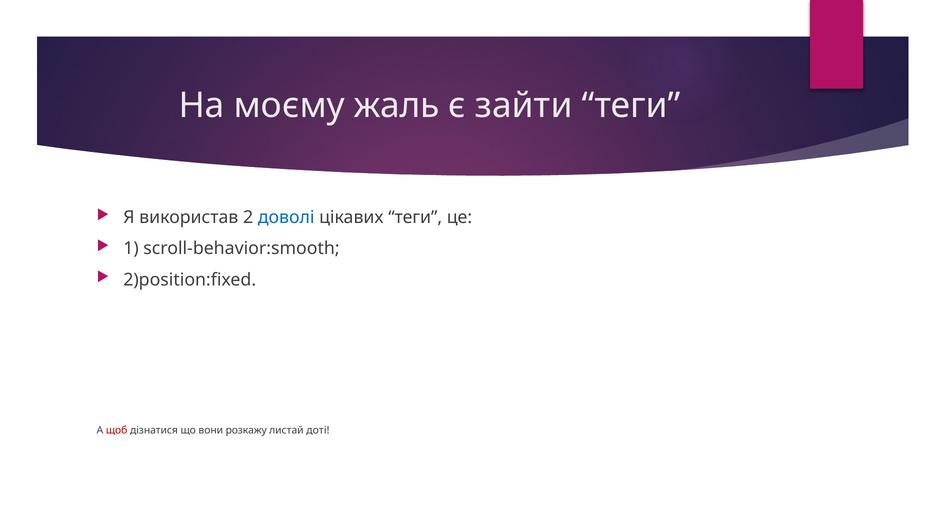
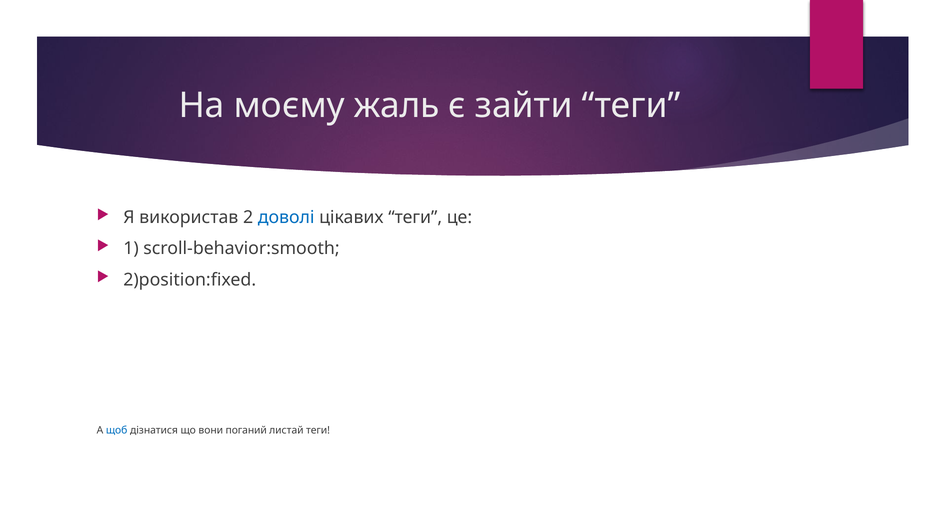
щоб colour: red -> blue
розкажу: розкажу -> поганий
листай доті: доті -> теги
